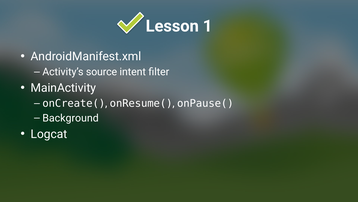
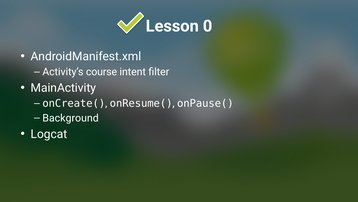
1: 1 -> 0
source: source -> course
